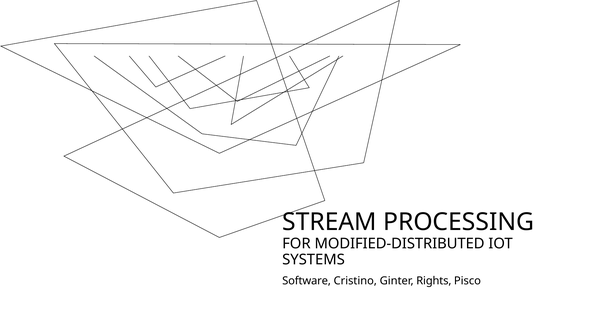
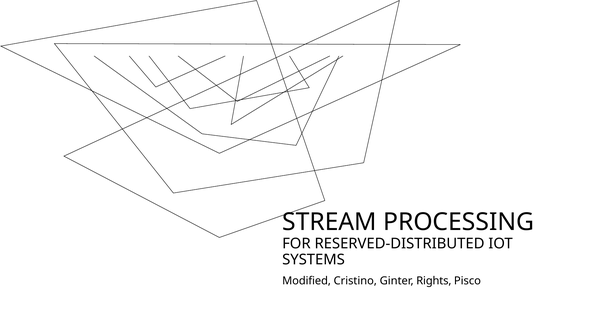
MODIFIED-DISTRIBUTED: MODIFIED-DISTRIBUTED -> RESERVED-DISTRIBUTED
Software: Software -> Modified
